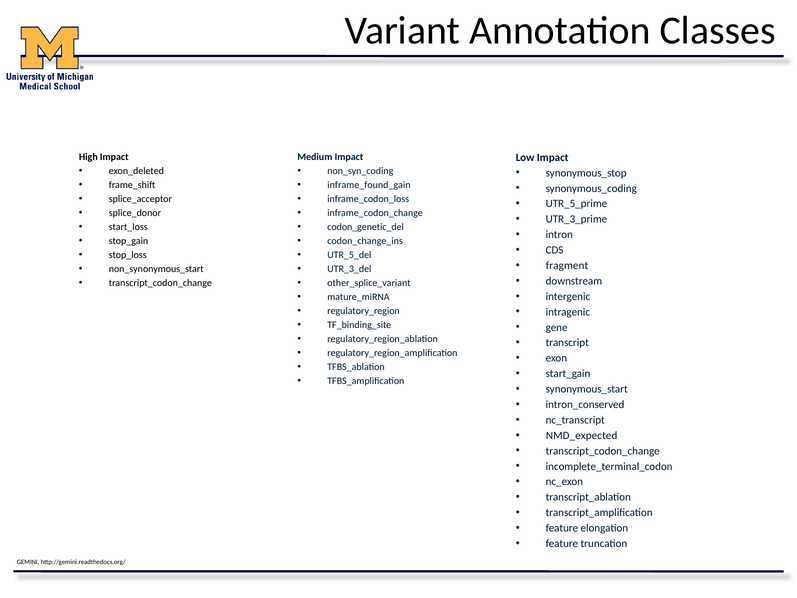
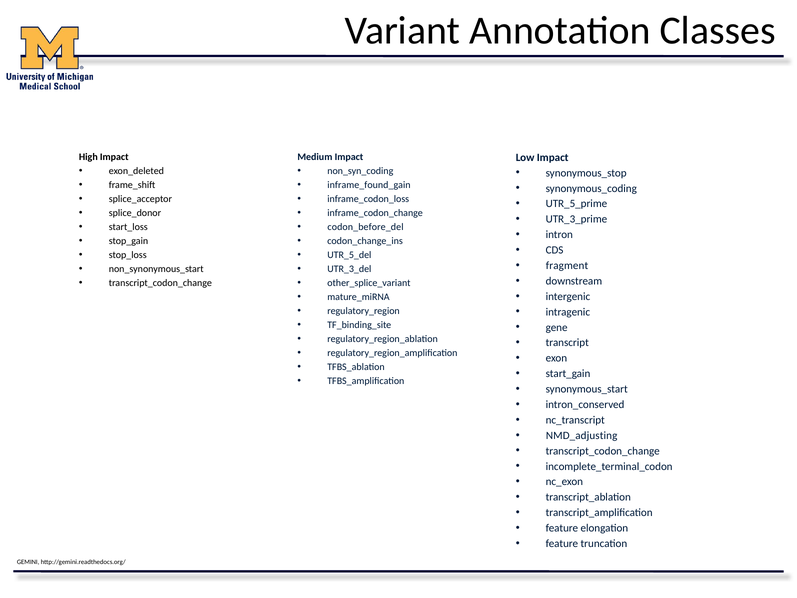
codon_genetic_del: codon_genetic_del -> codon_before_del
NMD_expected: NMD_expected -> NMD_adjusting
